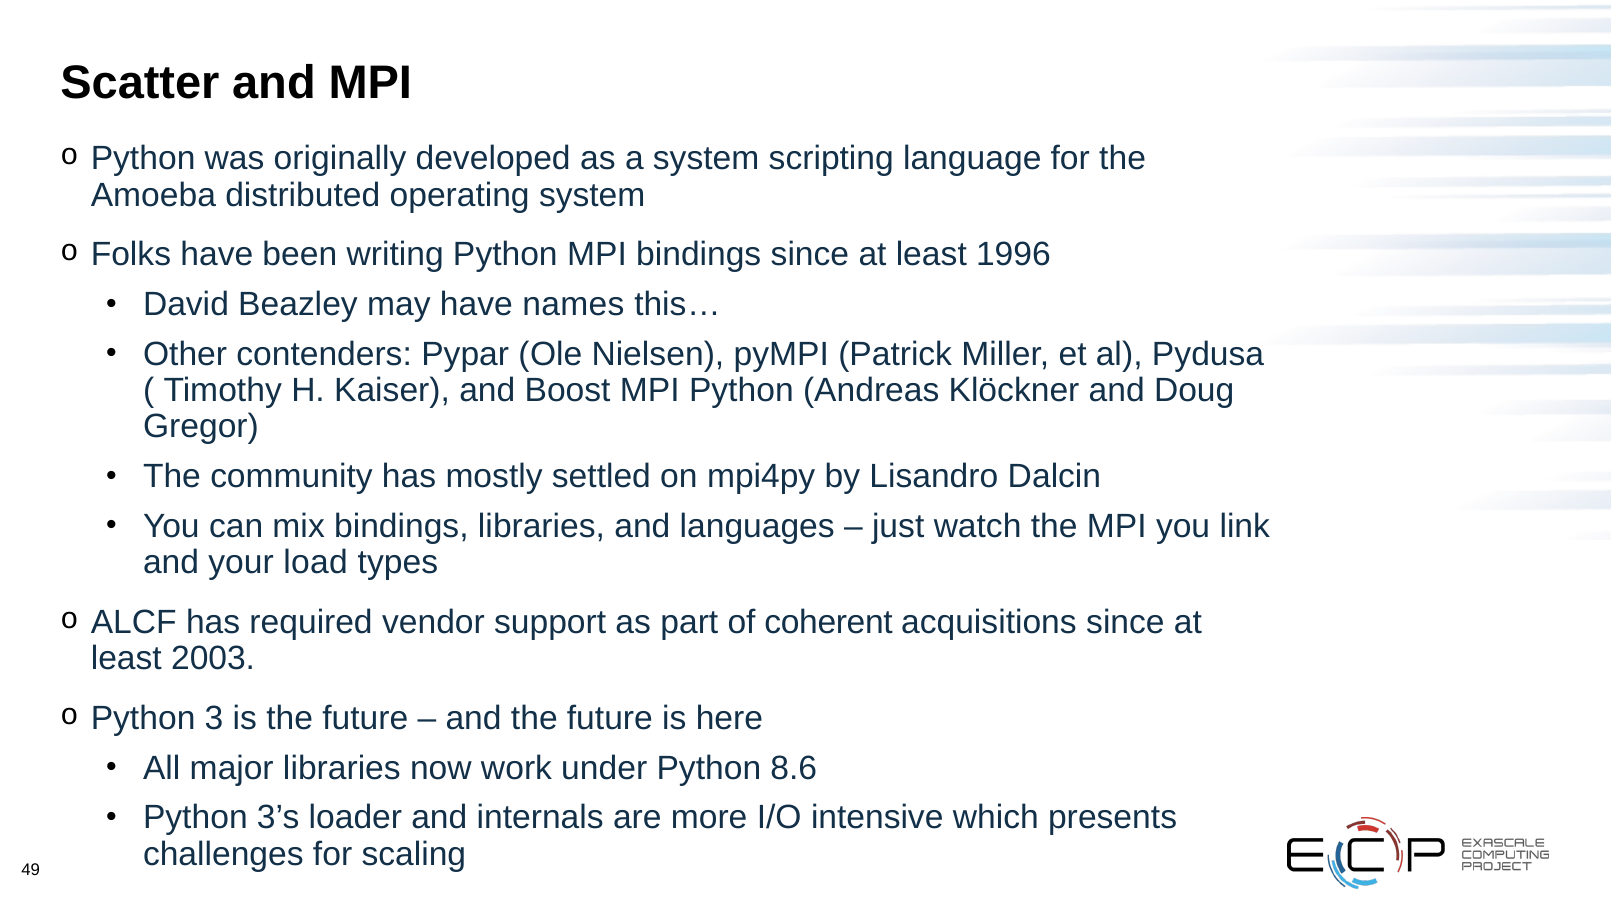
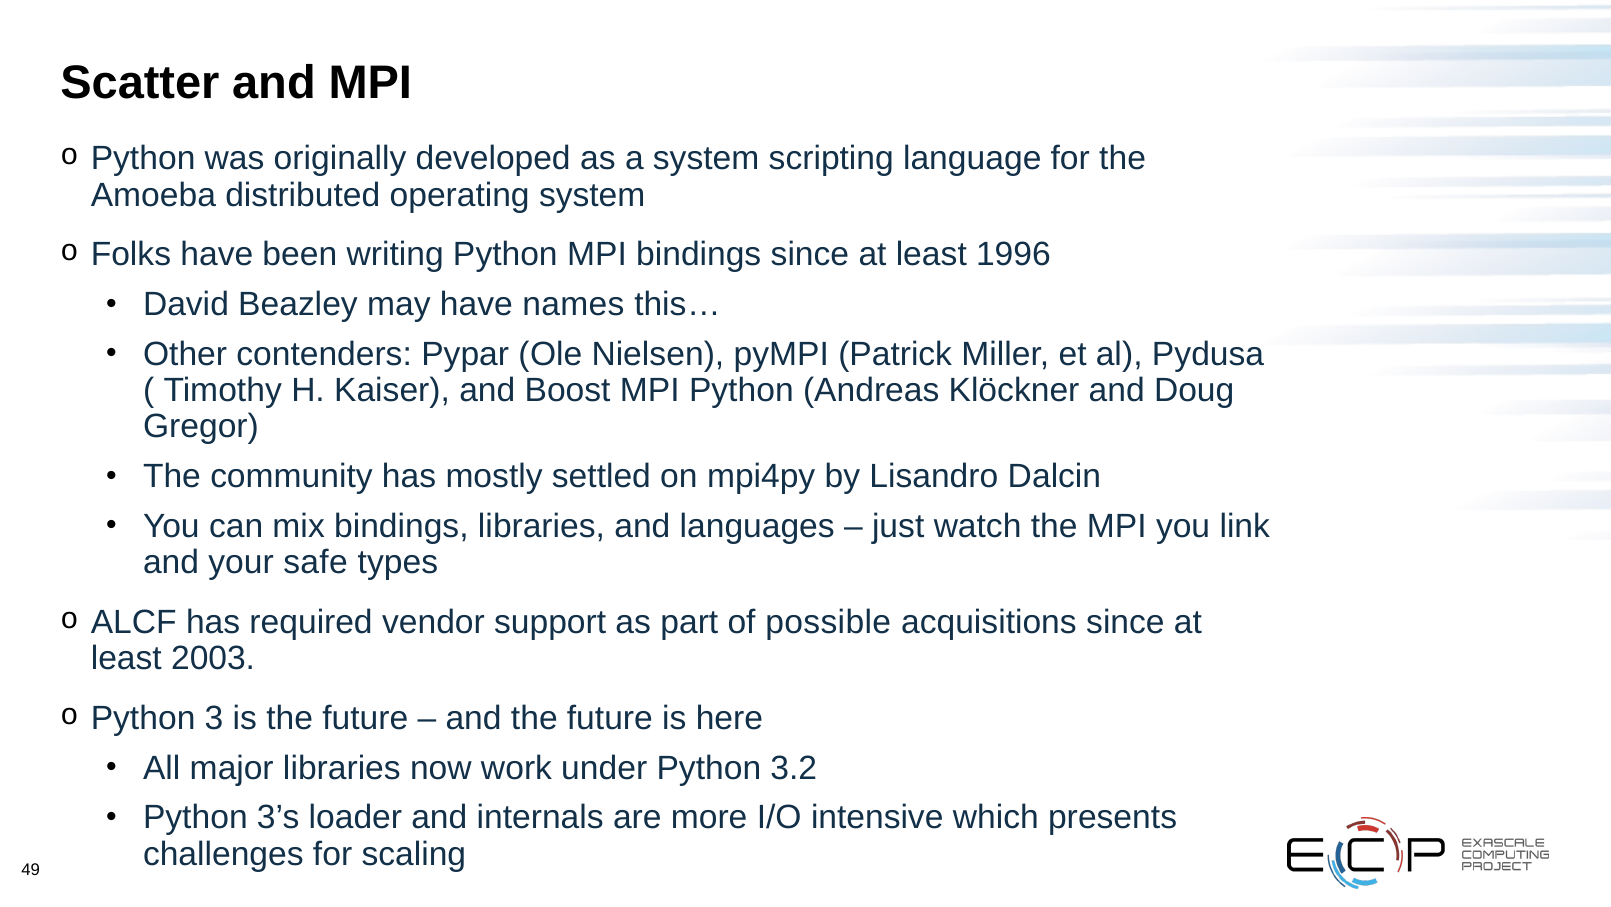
load: load -> safe
coherent: coherent -> possible
8.6: 8.6 -> 3.2
